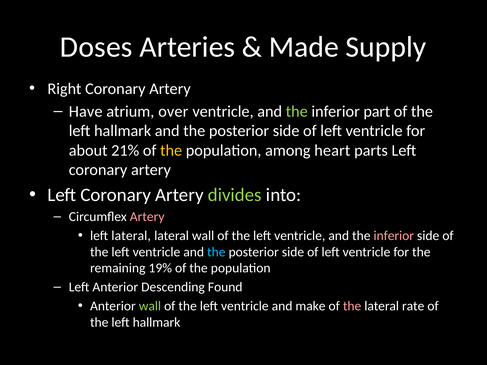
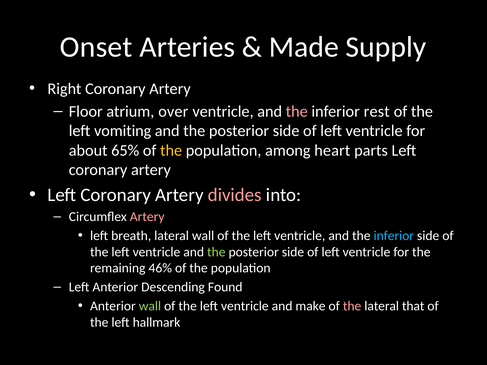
Doses: Doses -> Onset
Have: Have -> Floor
the at (297, 112) colour: light green -> pink
part: part -> rest
hallmark at (123, 131): hallmark -> vomiting
21%: 21% -> 65%
divides colour: light green -> pink
left lateral: lateral -> breath
inferior at (394, 236) colour: pink -> light blue
the at (216, 252) colour: light blue -> light green
19%: 19% -> 46%
rate: rate -> that
